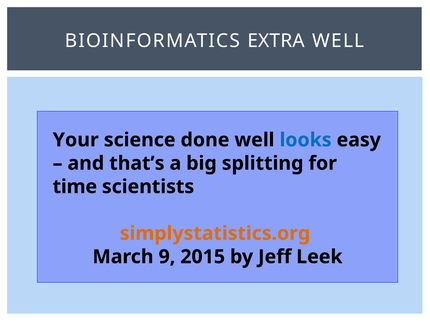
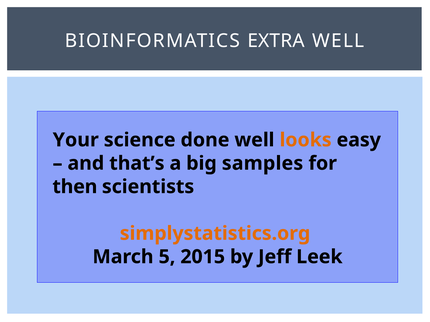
looks colour: blue -> orange
splitting: splitting -> samples
time: time -> then
9: 9 -> 5
